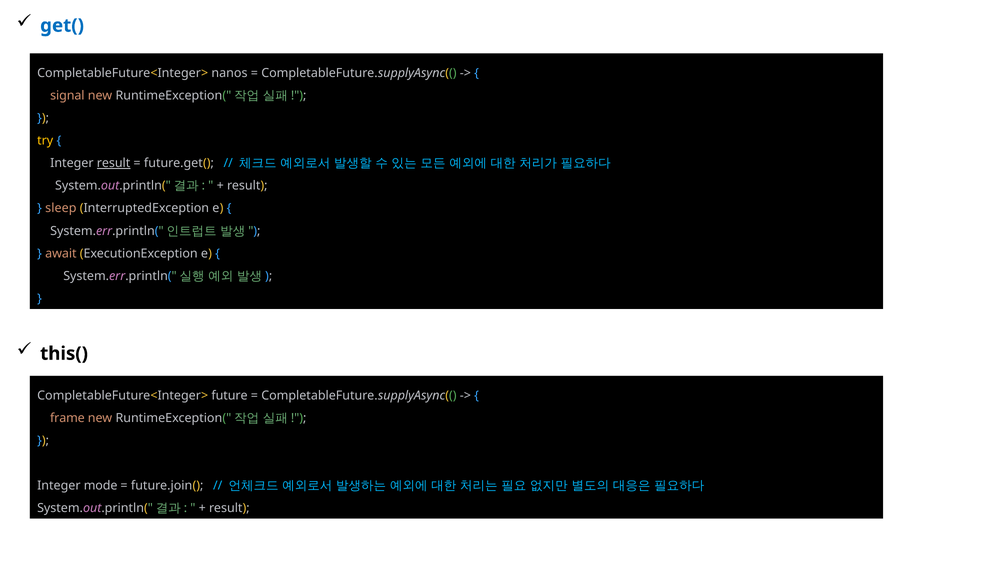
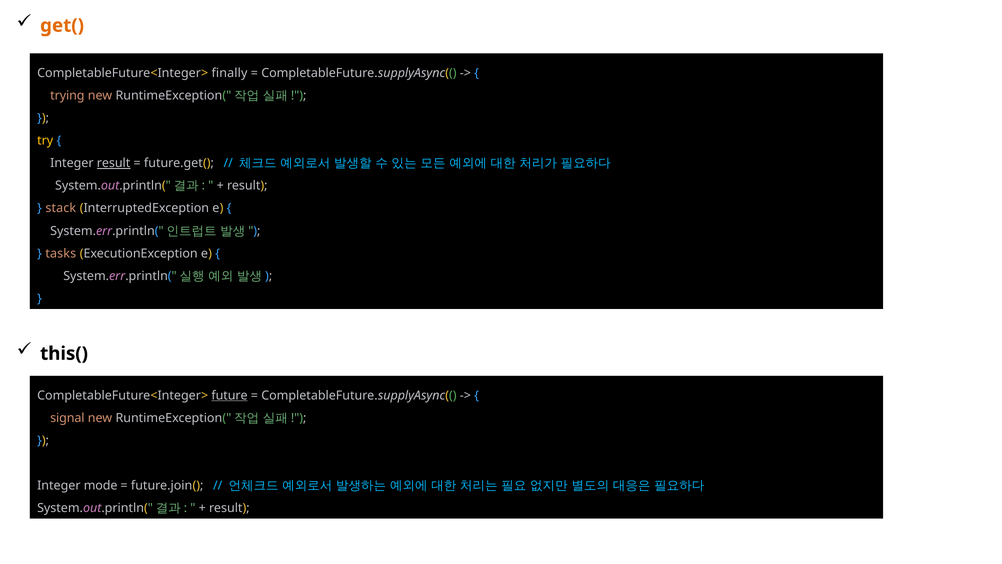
get( colour: blue -> orange
nanos: nanos -> finally
signal: signal -> trying
sleep: sleep -> stack
await: await -> tasks
future underline: none -> present
frame: frame -> signal
